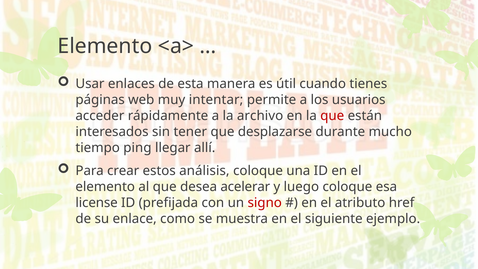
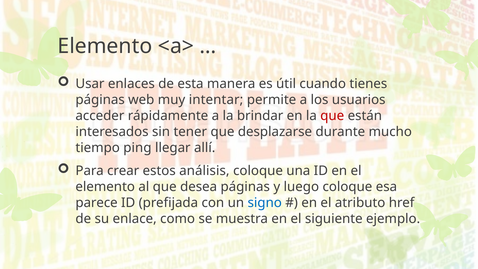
archivo: archivo -> brindar
desea acelerar: acelerar -> páginas
license: license -> parece
signo colour: red -> blue
